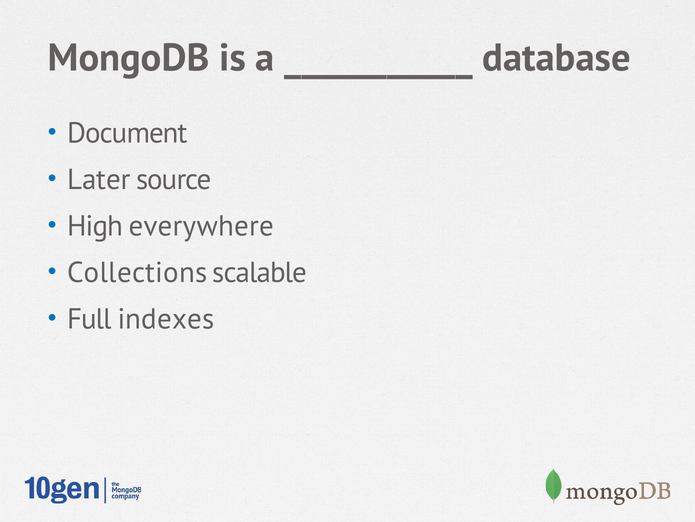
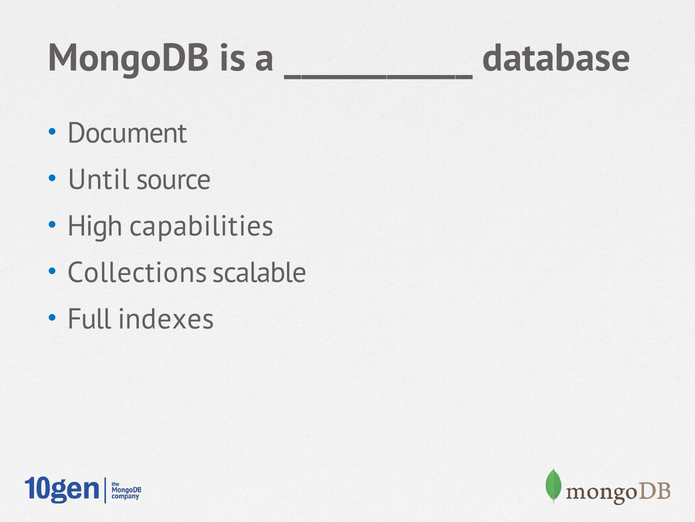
Later: Later -> Until
everywhere: everywhere -> capabilities
